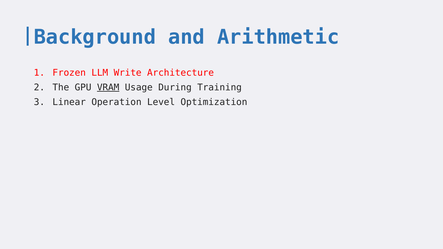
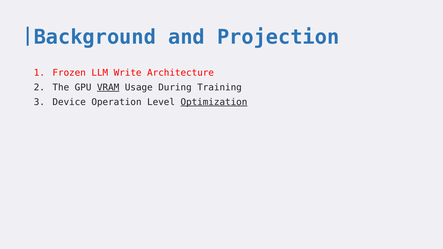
Arithmetic: Arithmetic -> Projection
Linear: Linear -> Device
Optimization underline: none -> present
